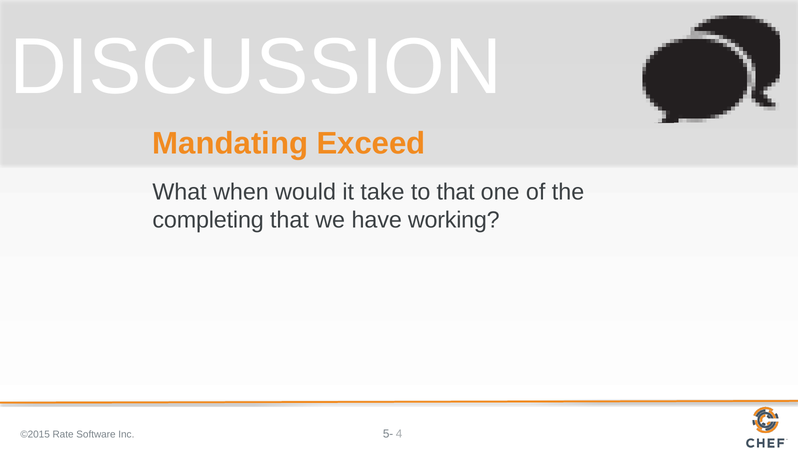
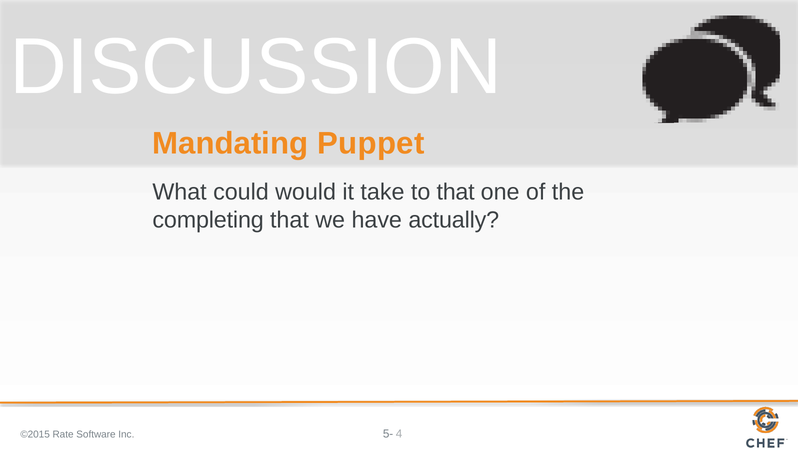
Exceed: Exceed -> Puppet
when: when -> could
working: working -> actually
